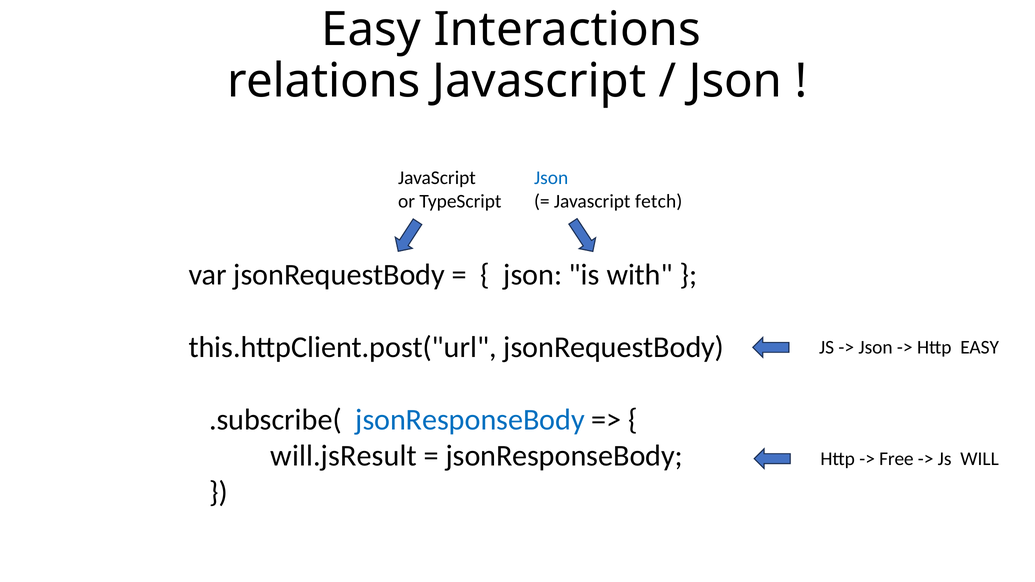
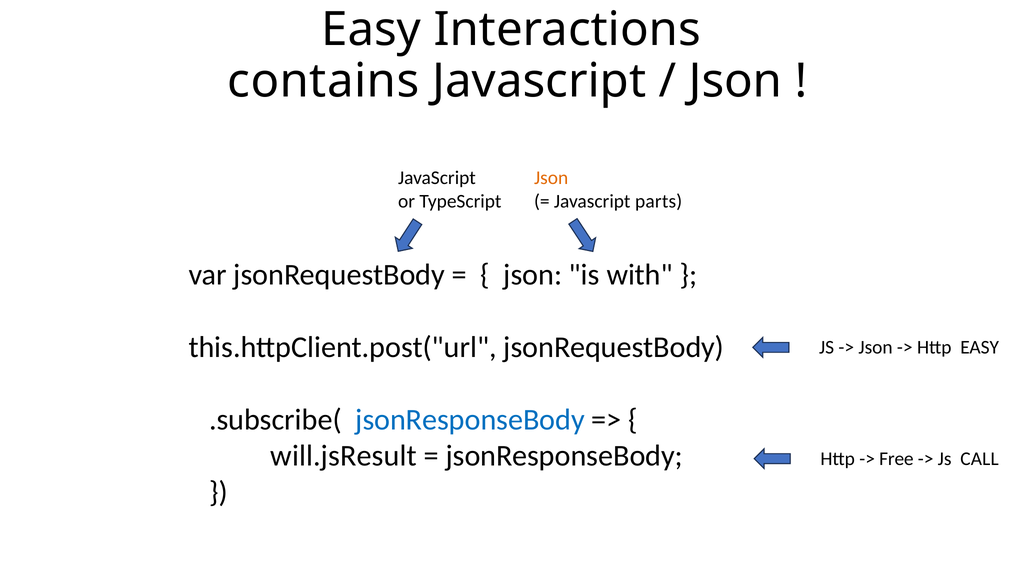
relations: relations -> contains
Json at (551, 178) colour: blue -> orange
fetch: fetch -> parts
WILL: WILL -> CALL
